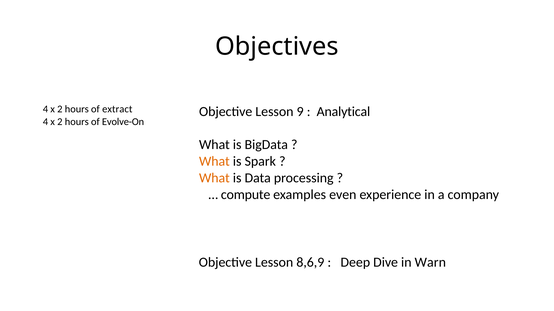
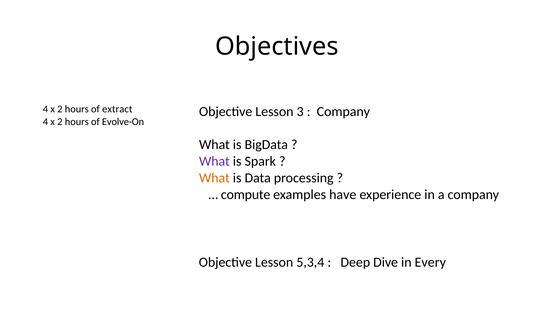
9: 9 -> 3
Analytical at (343, 112): Analytical -> Company
What at (214, 162) colour: orange -> purple
even: even -> have
8,6,9: 8,6,9 -> 5,3,4
Warn: Warn -> Every
